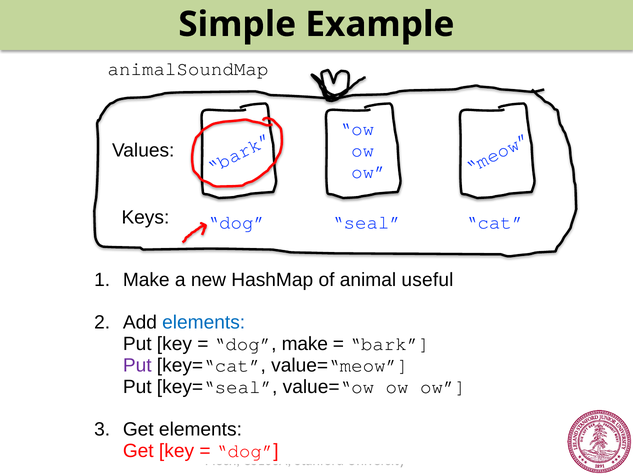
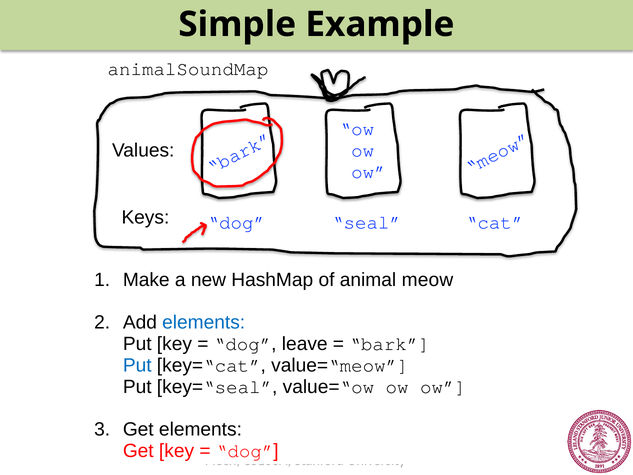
useful: useful -> meow
dog make: make -> leave
Put at (137, 365) colour: purple -> blue
